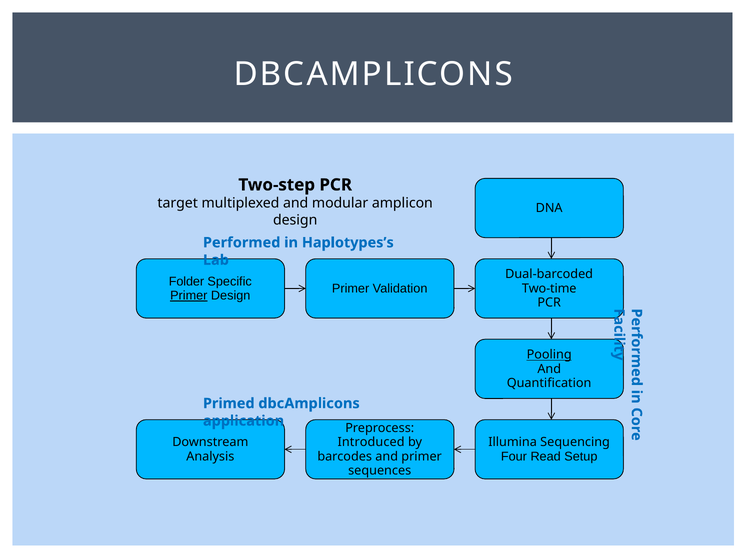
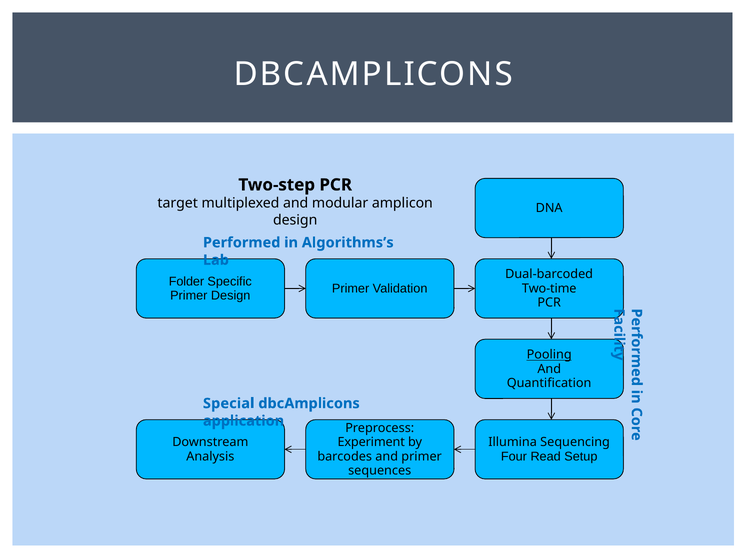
Haplotypes’s: Haplotypes’s -> Algorithms’s
Primer at (189, 296) underline: present -> none
Primed: Primed -> Special
Introduced: Introduced -> Experiment
